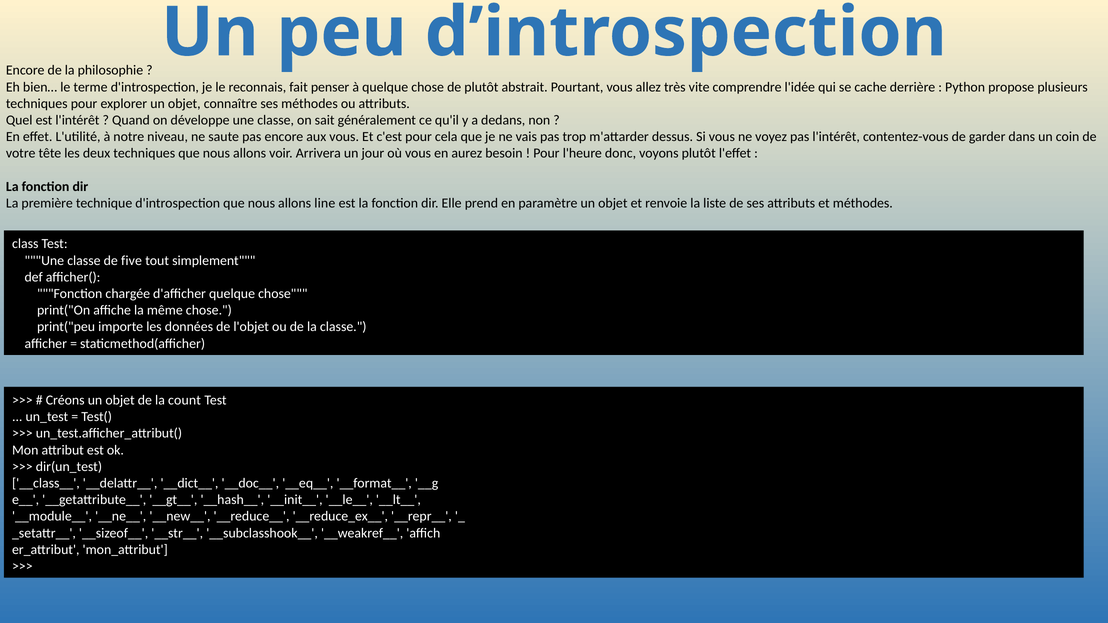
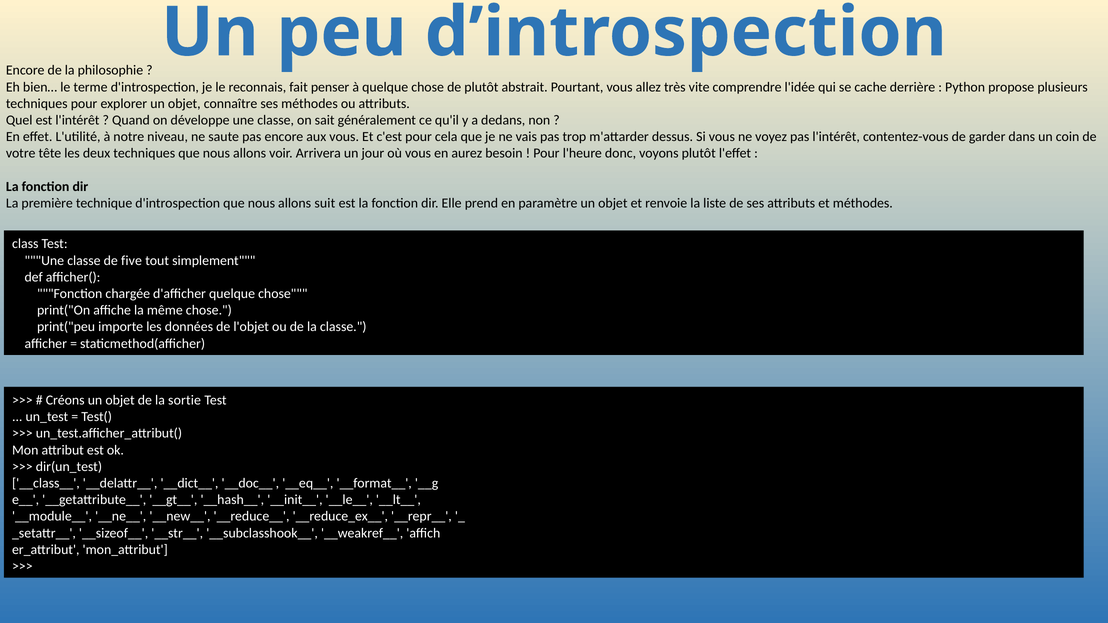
line: line -> suit
count: count -> sortie
